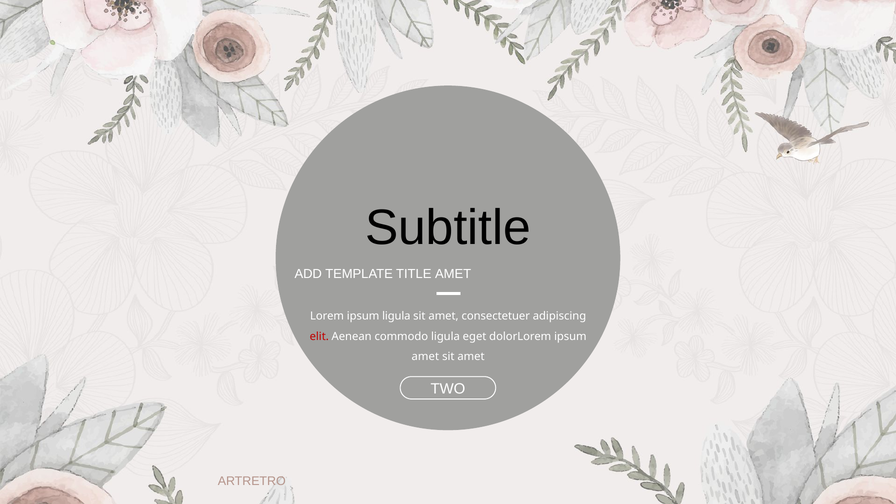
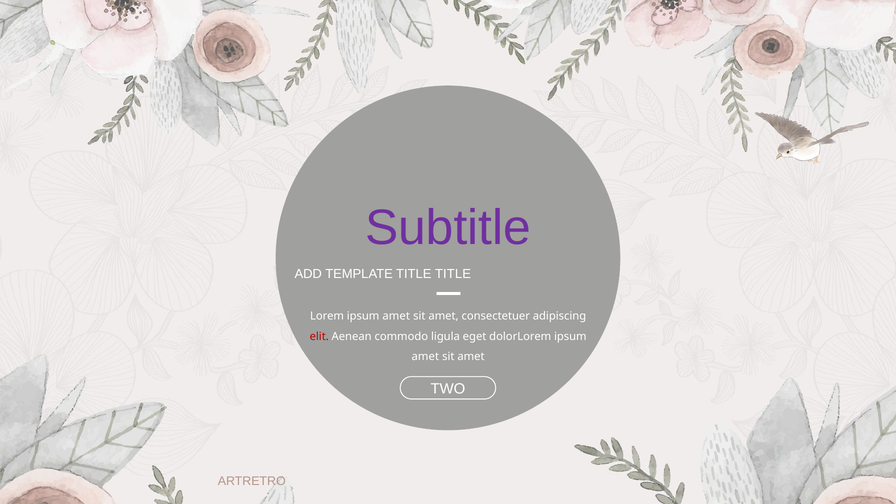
Subtitle colour: black -> purple
TITLE AMET: AMET -> TITLE
Lorem ipsum ligula: ligula -> amet
